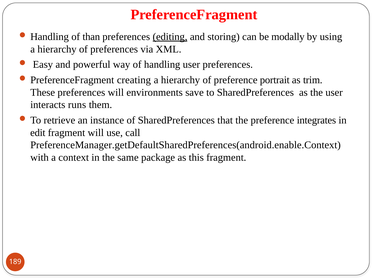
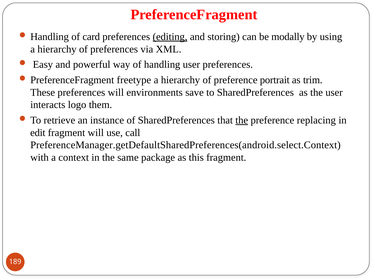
than: than -> card
creating: creating -> freetype
runs: runs -> logo
the at (242, 120) underline: none -> present
integrates: integrates -> replacing
PreferenceManager.getDefaultSharedPreferences(android.enable.Context: PreferenceManager.getDefaultSharedPreferences(android.enable.Context -> PreferenceManager.getDefaultSharedPreferences(android.select.Context
